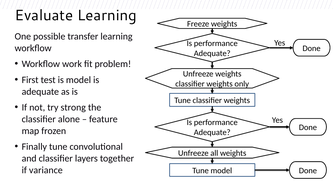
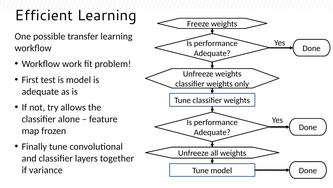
Evaluate: Evaluate -> Efficient
strong: strong -> allows
